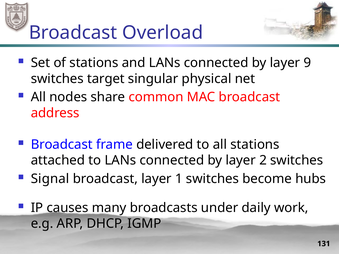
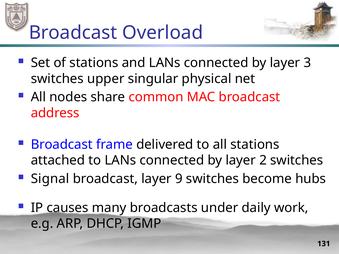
9: 9 -> 3
target: target -> upper
1: 1 -> 9
